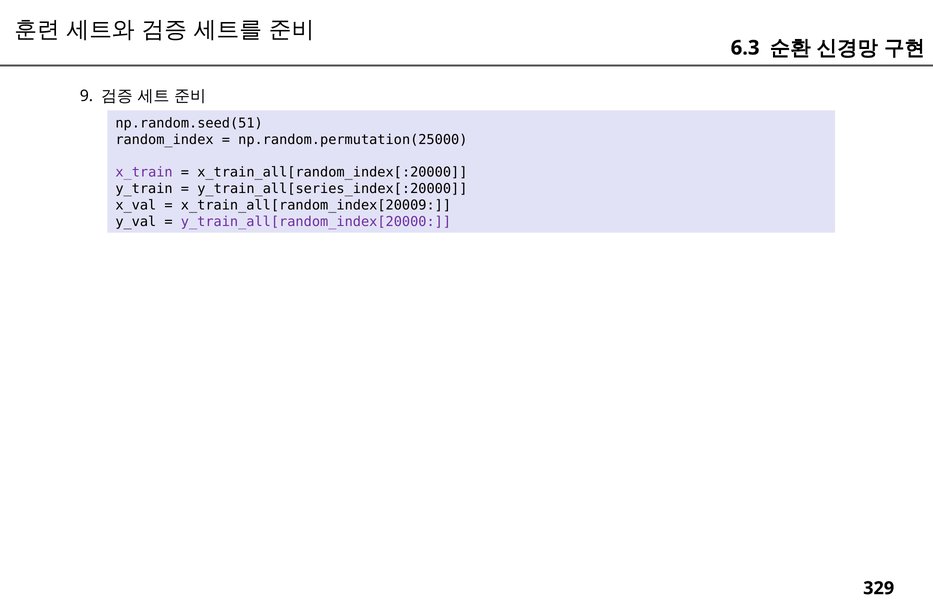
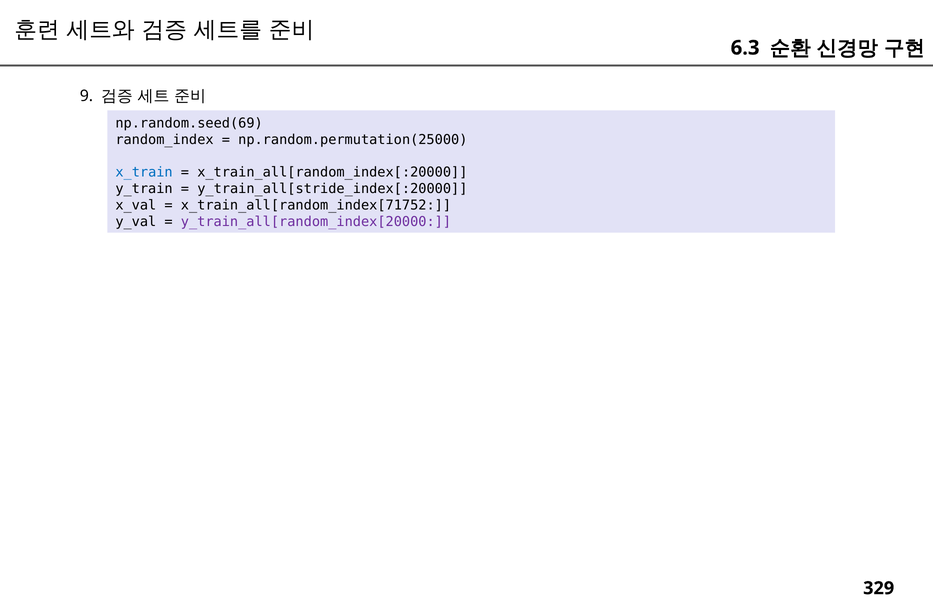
np.random.seed(51: np.random.seed(51 -> np.random.seed(69
x_train colour: purple -> blue
y_train_all[series_index[:20000: y_train_all[series_index[:20000 -> y_train_all[stride_index[:20000
x_train_all[random_index[20009: x_train_all[random_index[20009 -> x_train_all[random_index[71752
